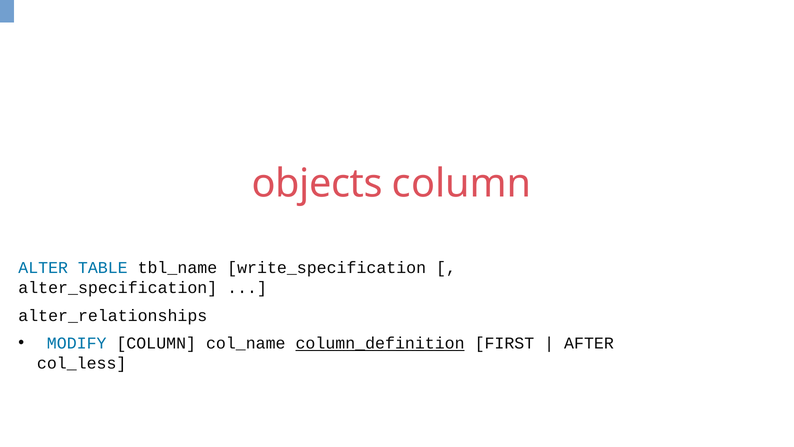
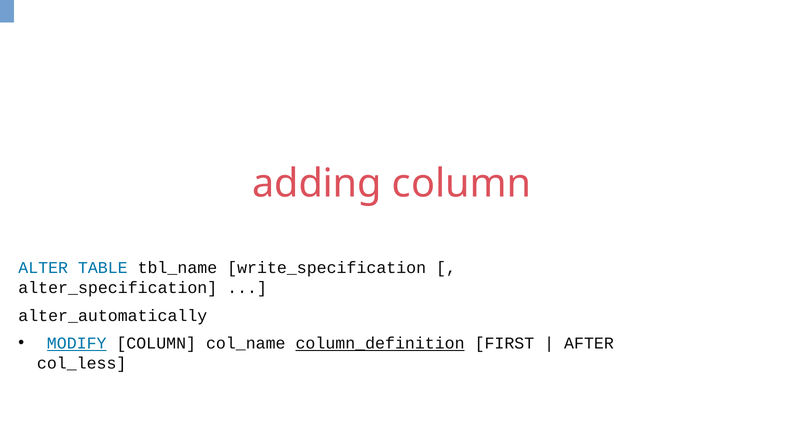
objects: objects -> adding
alter_relationships: alter_relationships -> alter_automatically
MODIFY underline: none -> present
